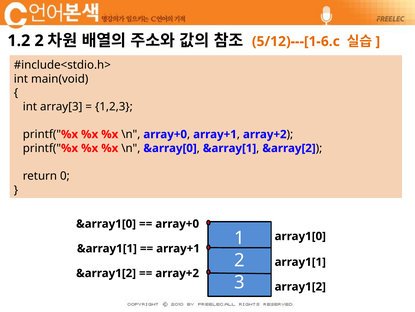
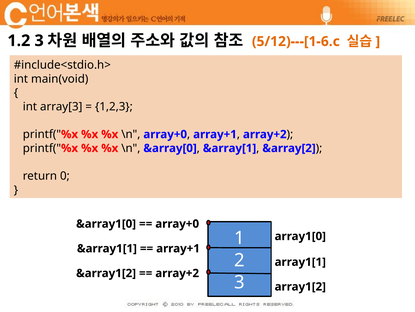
1.2 2: 2 -> 3
